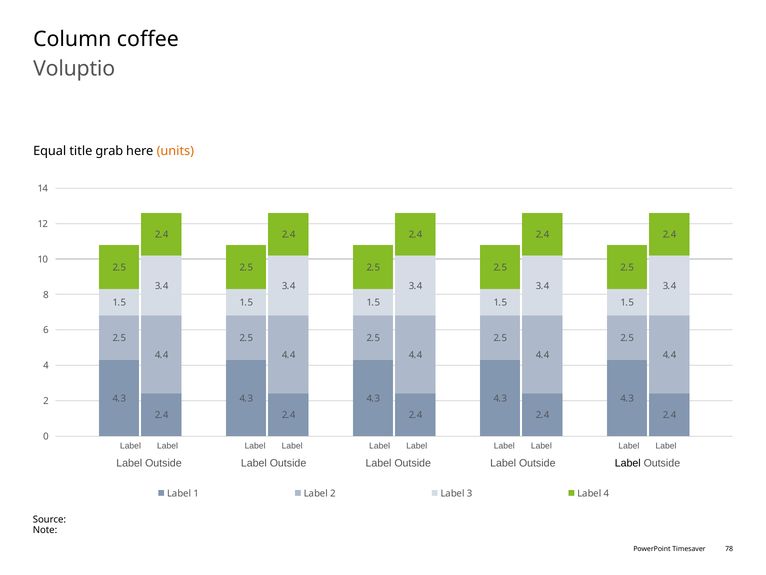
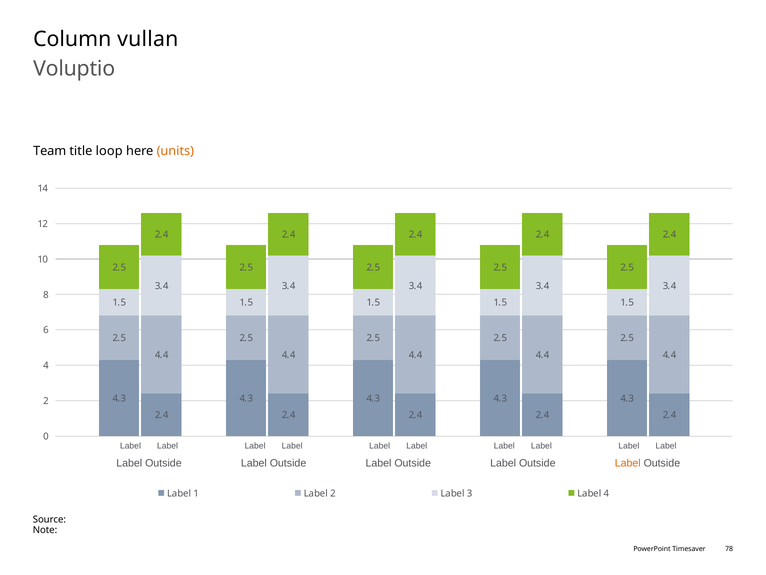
coffee: coffee -> vullan
Equal: Equal -> Team
grab: grab -> loop
Label at (628, 463) colour: black -> orange
